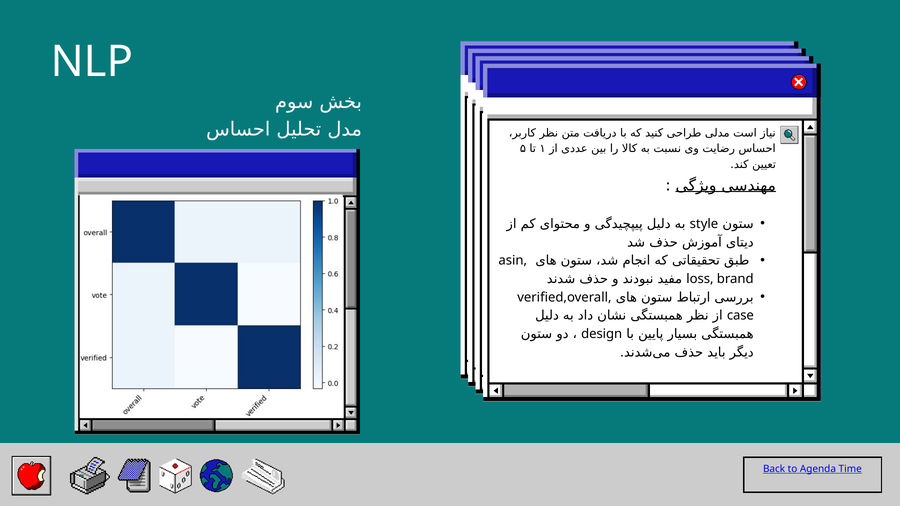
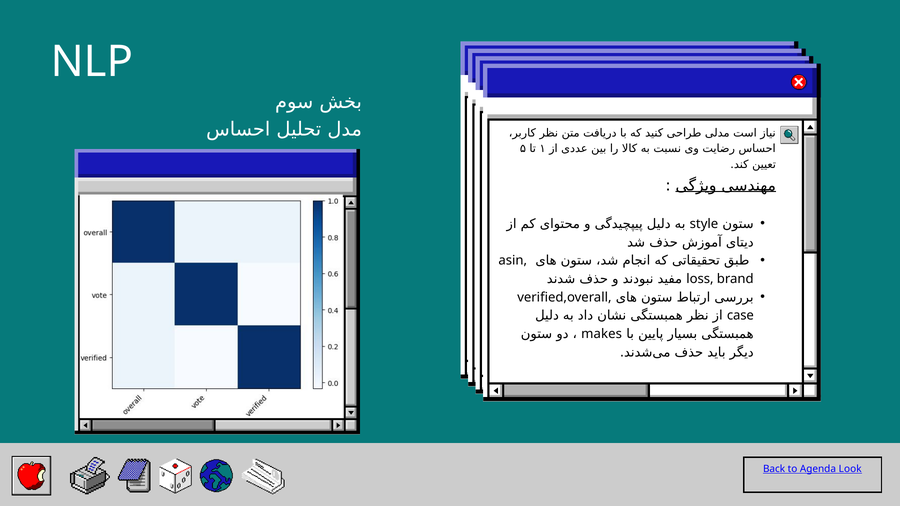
design: design -> makes
Time: Time -> Look
